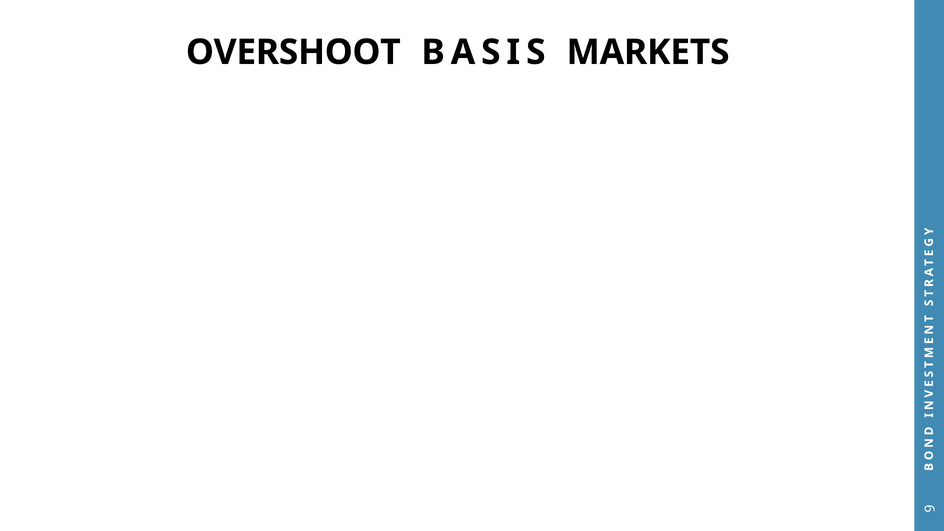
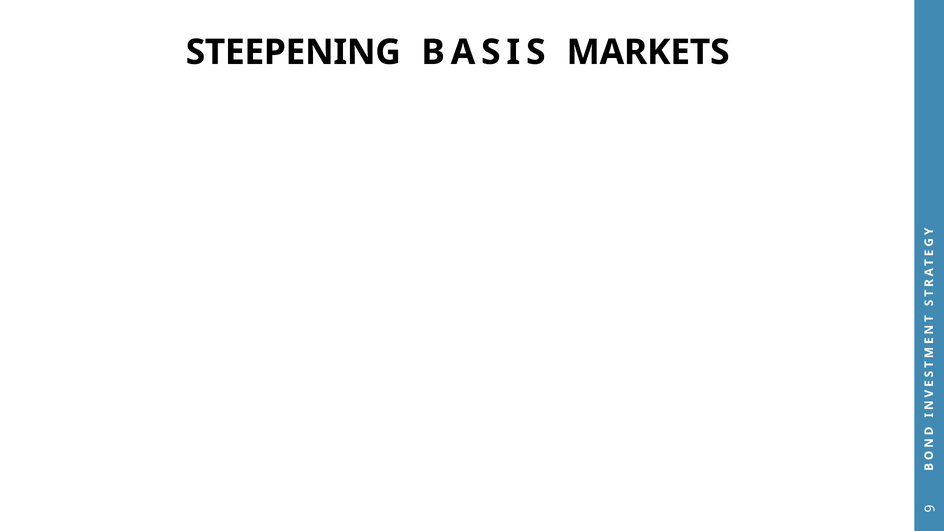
OVERSHOOT: OVERSHOOT -> STEEPENING
